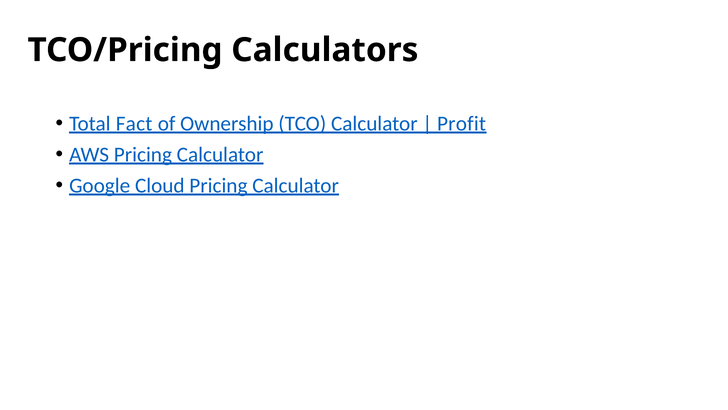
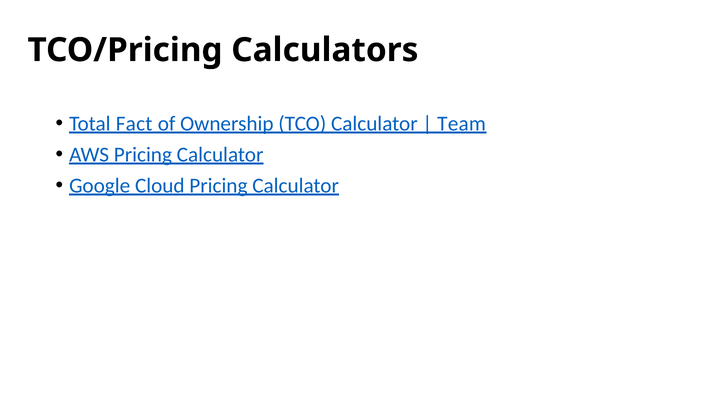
Profit: Profit -> Team
